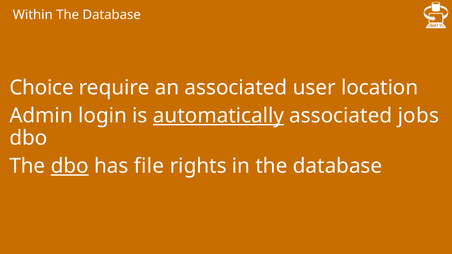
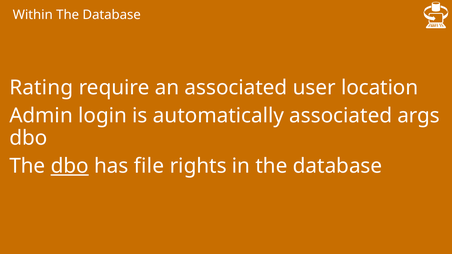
Choice: Choice -> Rating
automatically underline: present -> none
jobs: jobs -> args
